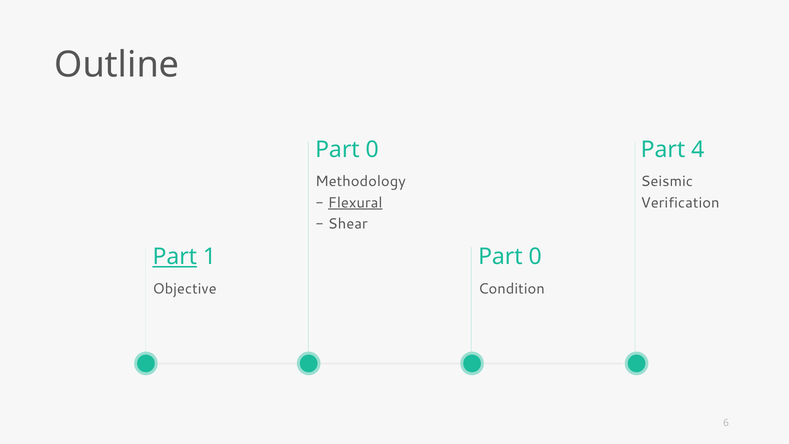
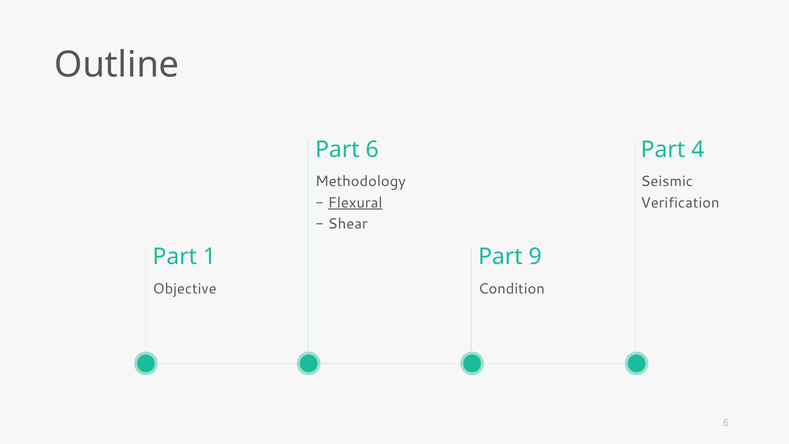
0 at (372, 149): 0 -> 6
Part at (175, 257) underline: present -> none
0 at (535, 257): 0 -> 9
